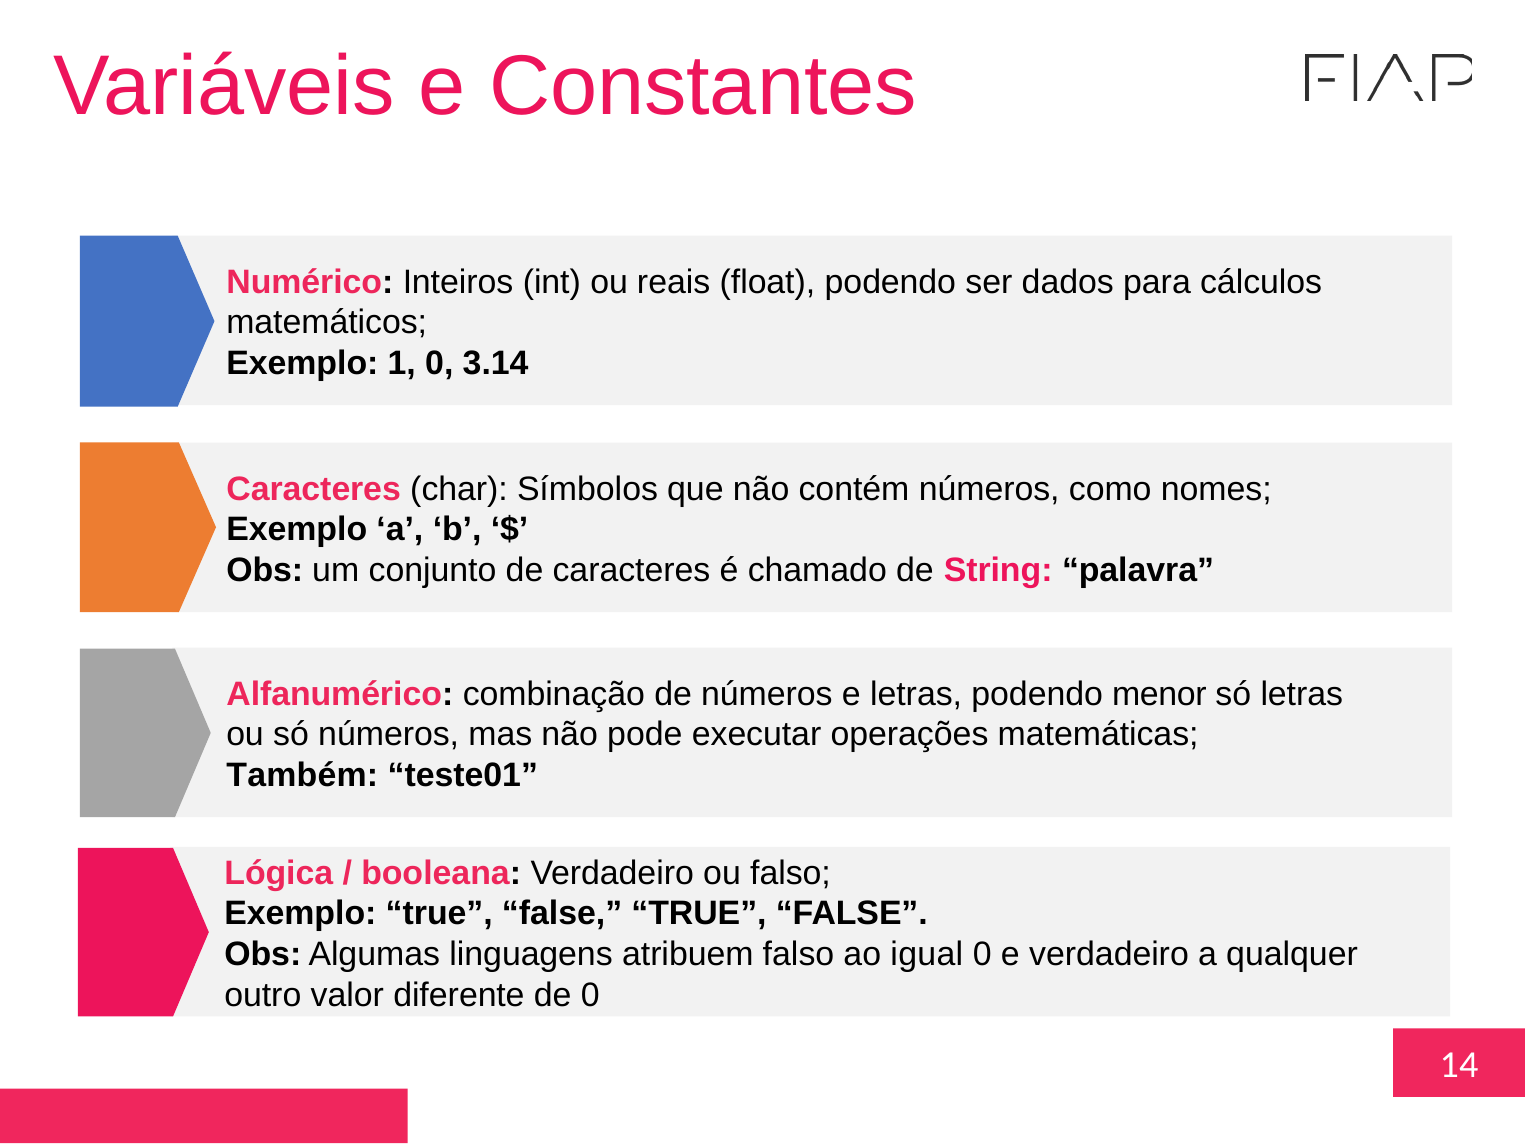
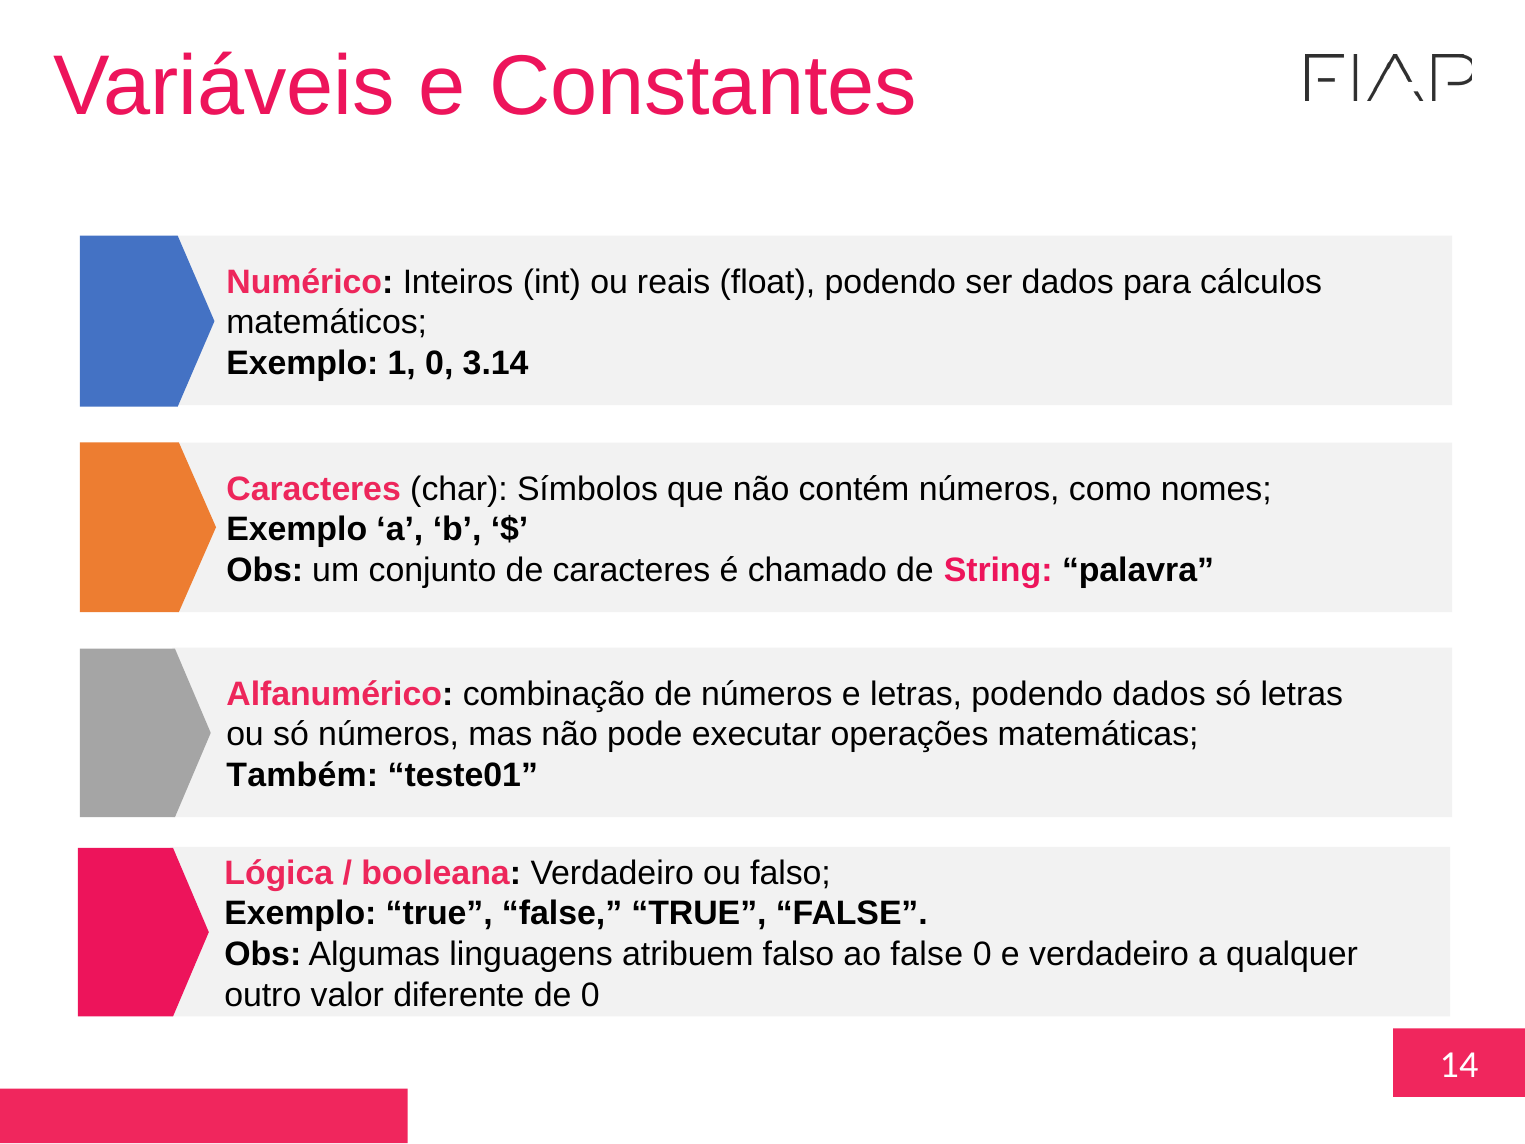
podendo menor: menor -> dados
ao igual: igual -> false
